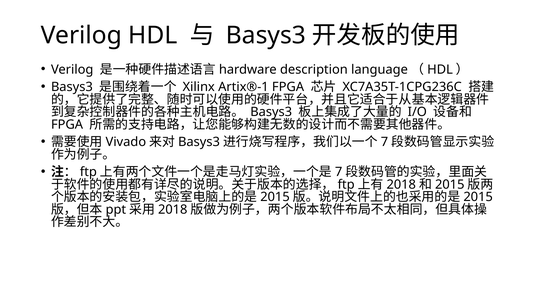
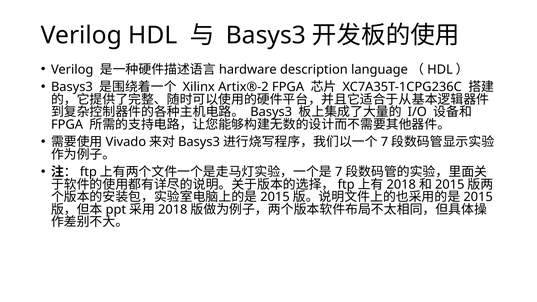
Artix®-1: Artix®-1 -> Artix®-2
